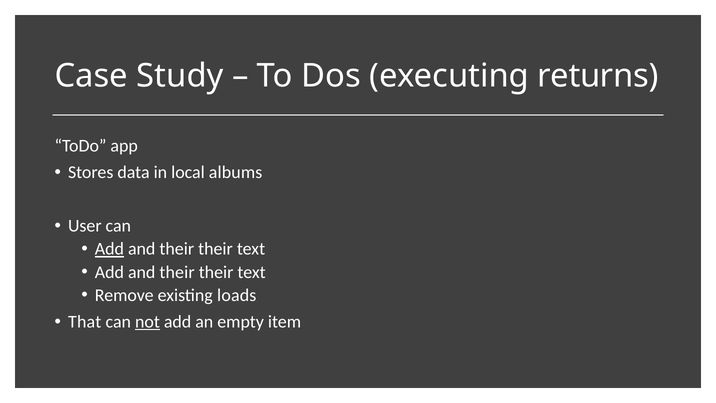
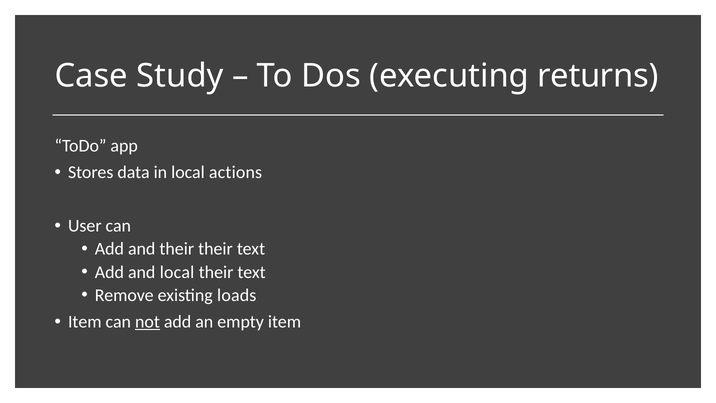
albums: albums -> actions
Add at (109, 249) underline: present -> none
their at (177, 272): their -> local
That at (85, 322): That -> Item
